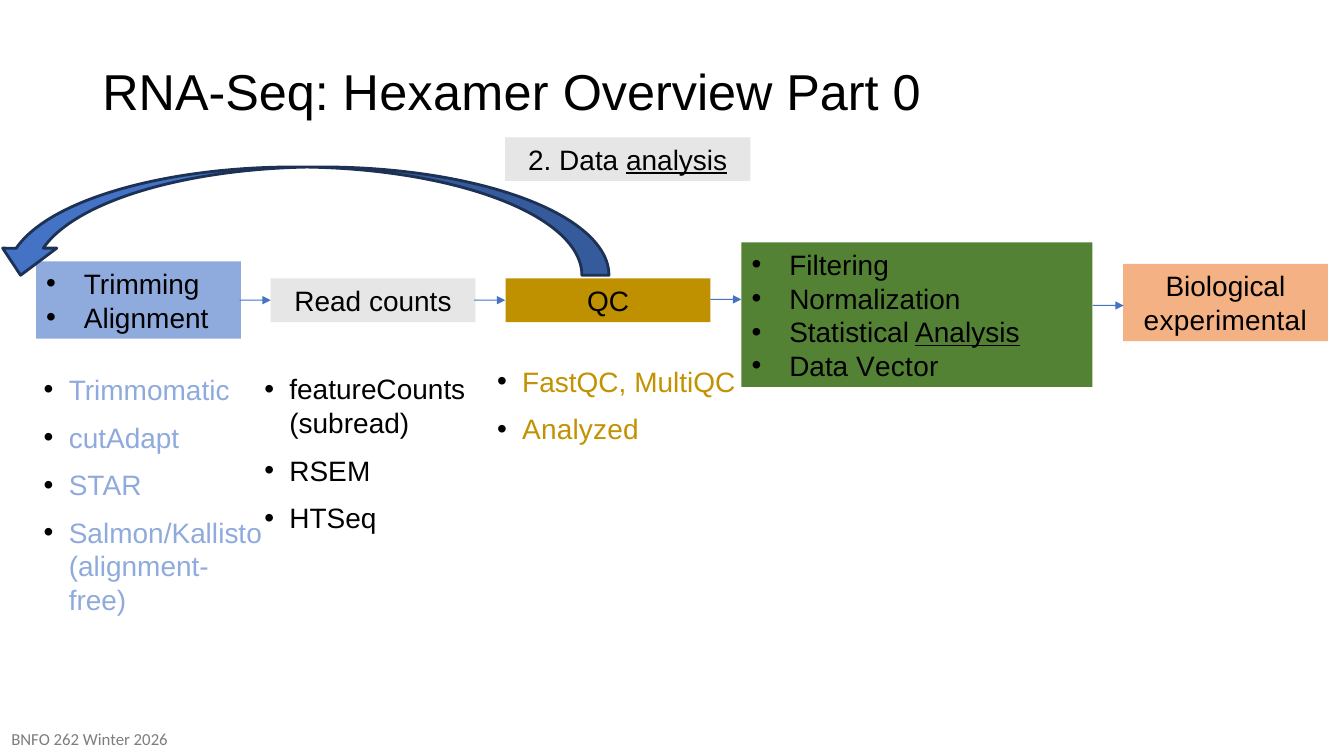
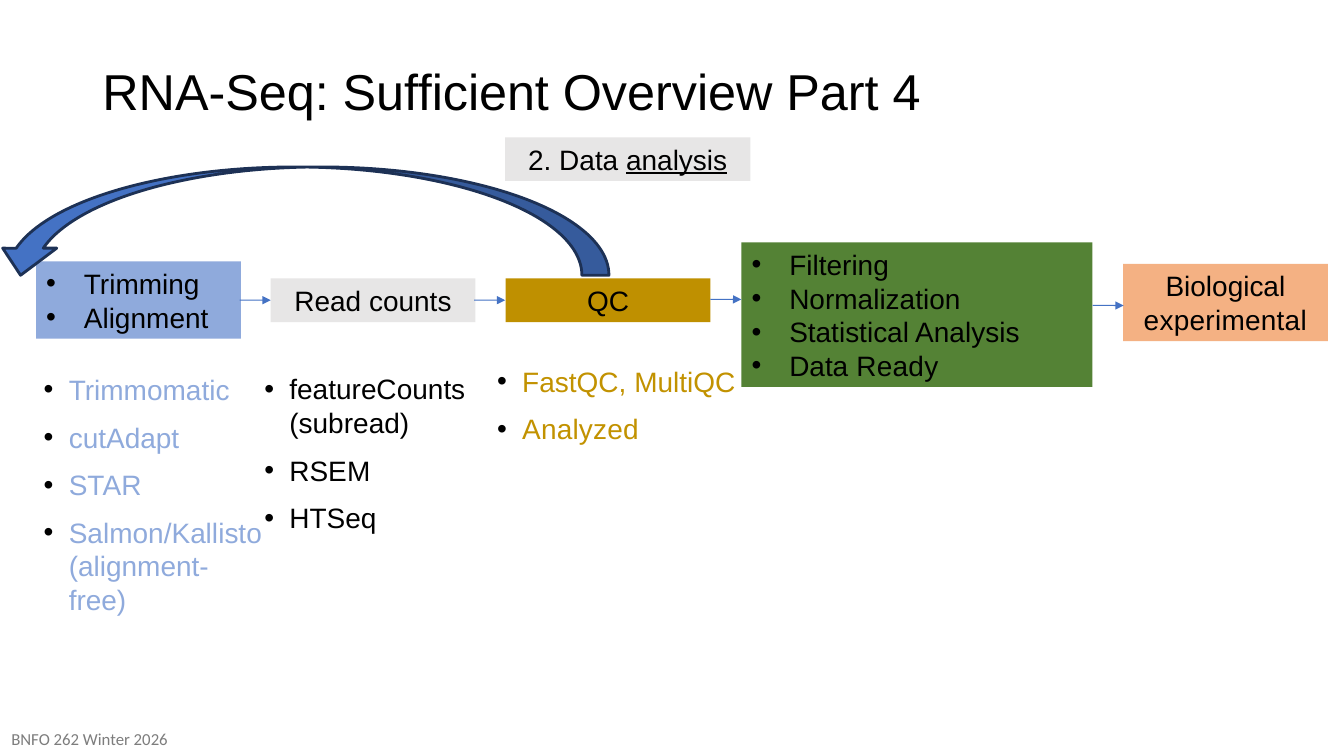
Hexamer: Hexamer -> Sufficient
0: 0 -> 4
Analysis at (967, 333) underline: present -> none
Vector: Vector -> Ready
